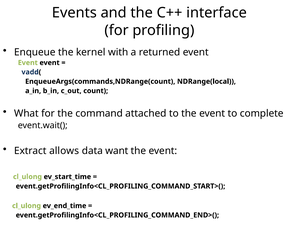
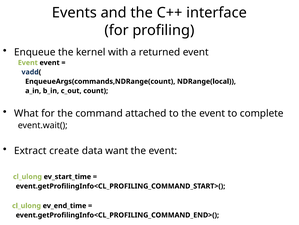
allows: allows -> create
